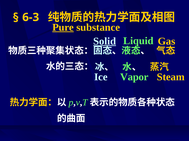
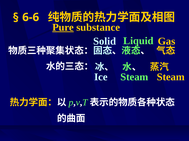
6-3: 6-3 -> 6-6
Solid underline: present -> none
Ice Vapor: Vapor -> Steam
